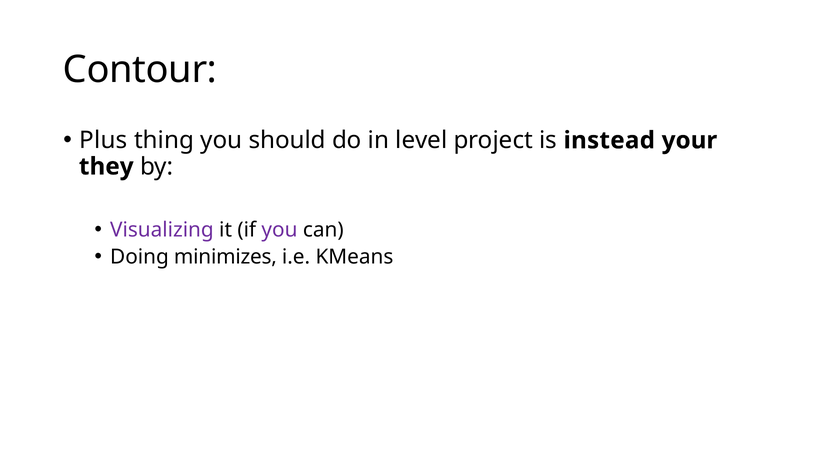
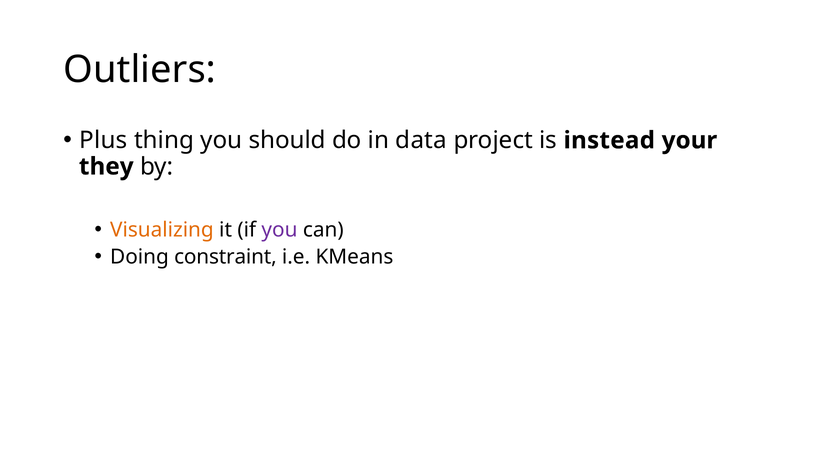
Contour: Contour -> Outliers
level: level -> data
Visualizing colour: purple -> orange
minimizes: minimizes -> constraint
